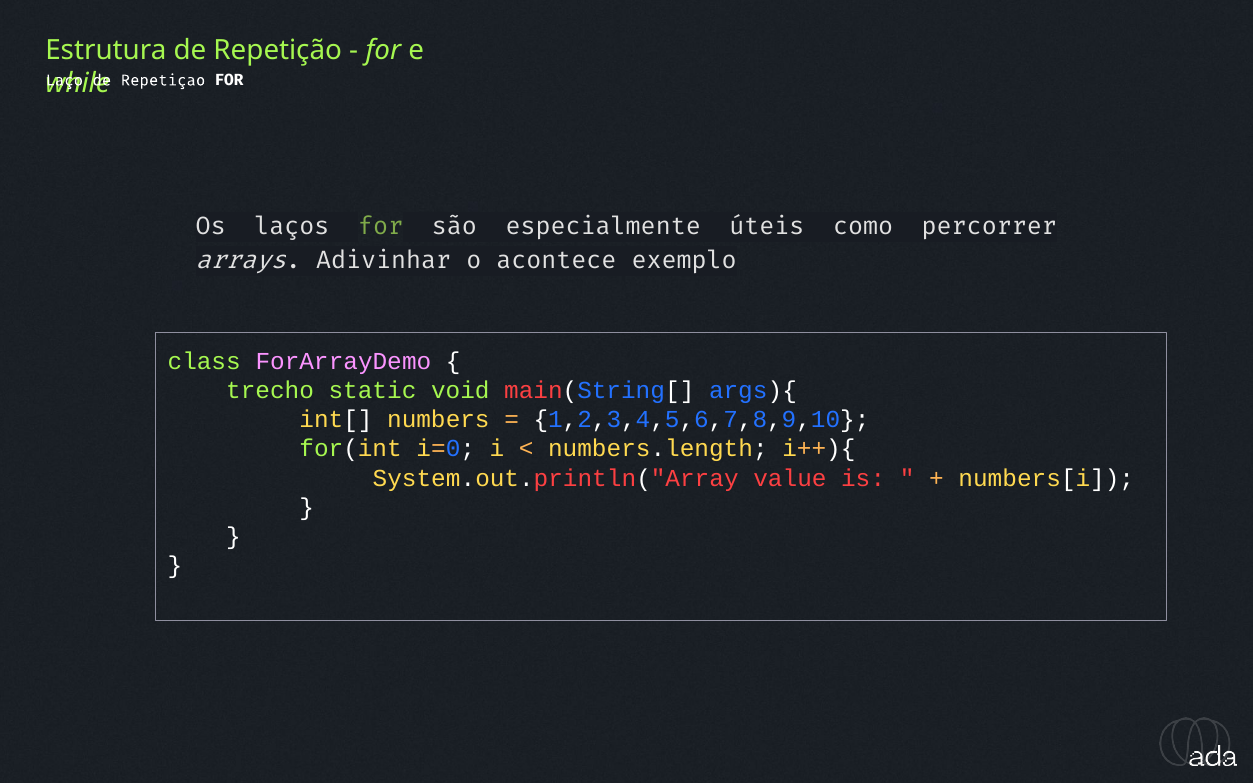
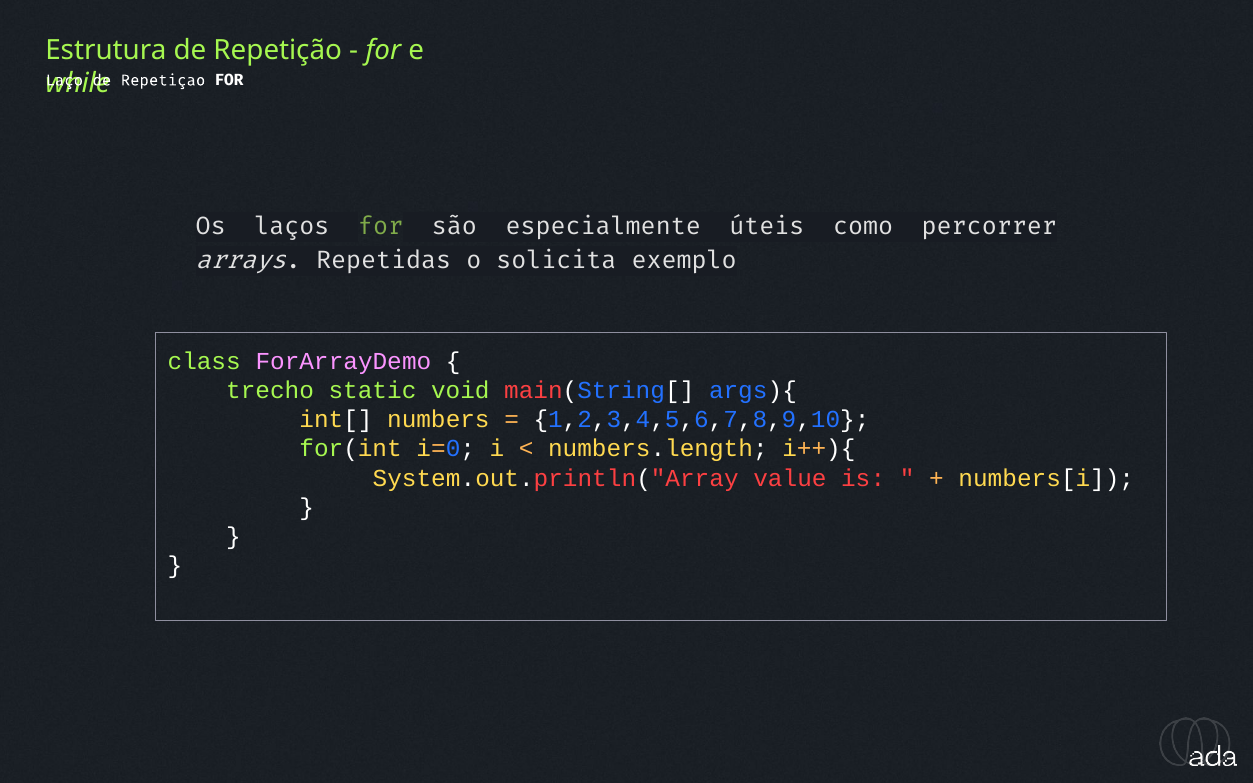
Adivinhar: Adivinhar -> Repetidas
acontece: acontece -> solicita
